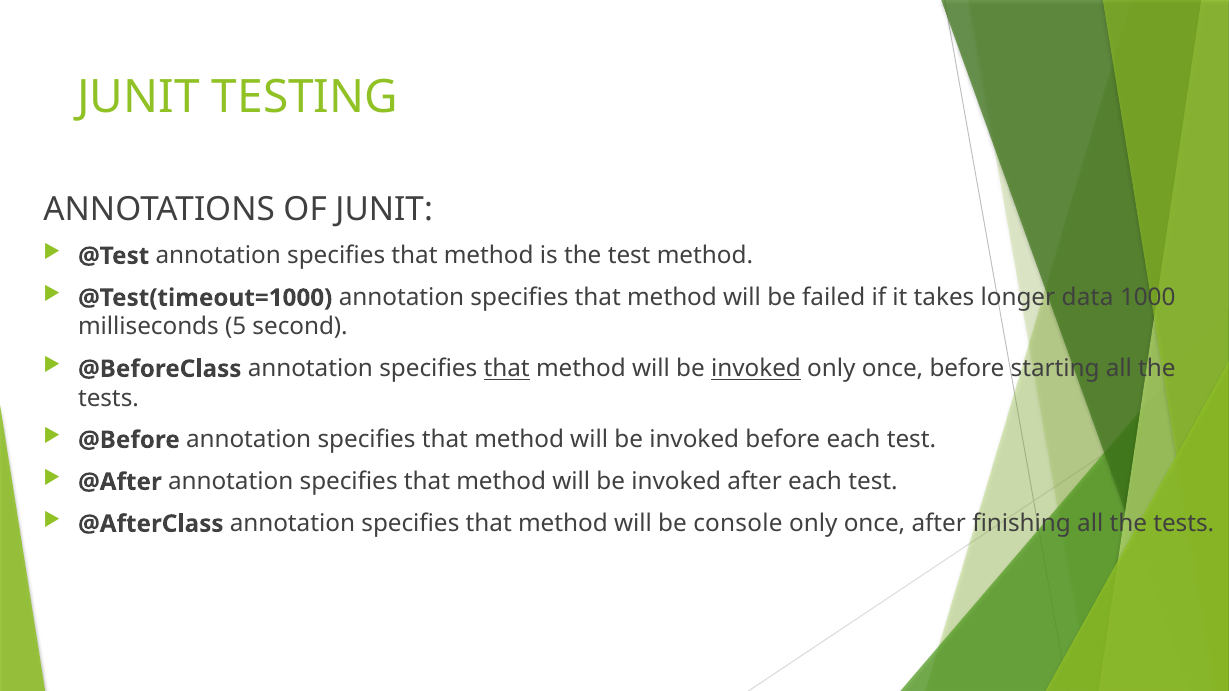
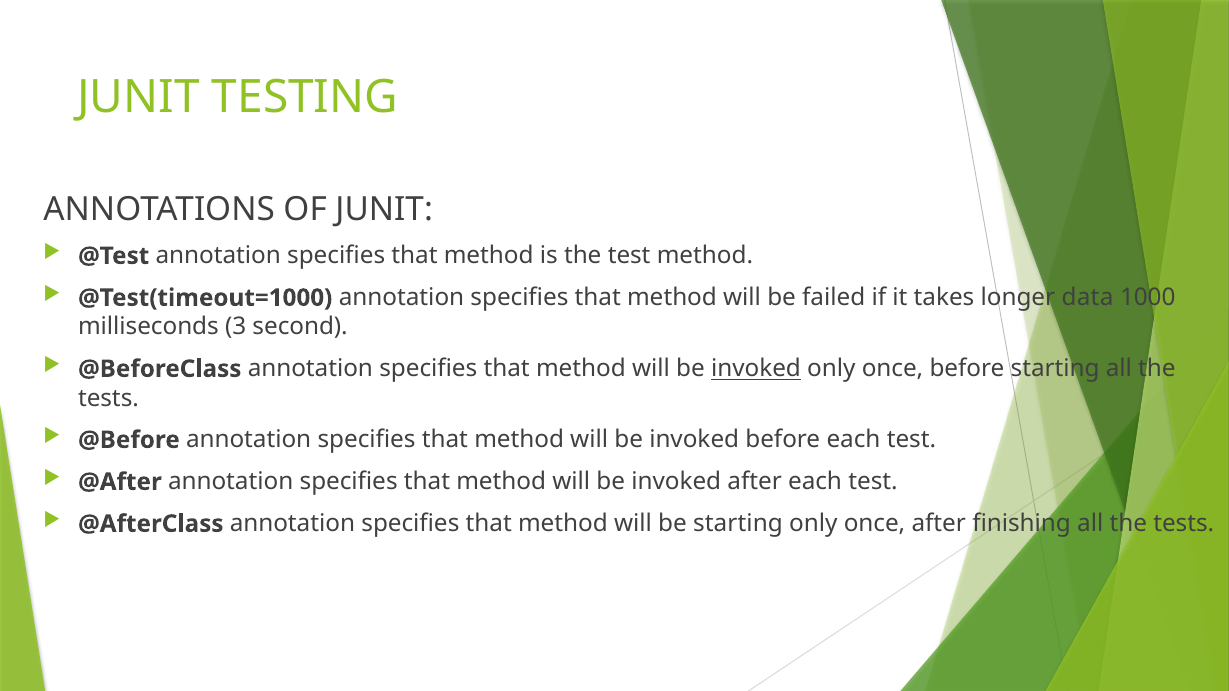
5: 5 -> 3
that at (507, 369) underline: present -> none
be console: console -> starting
